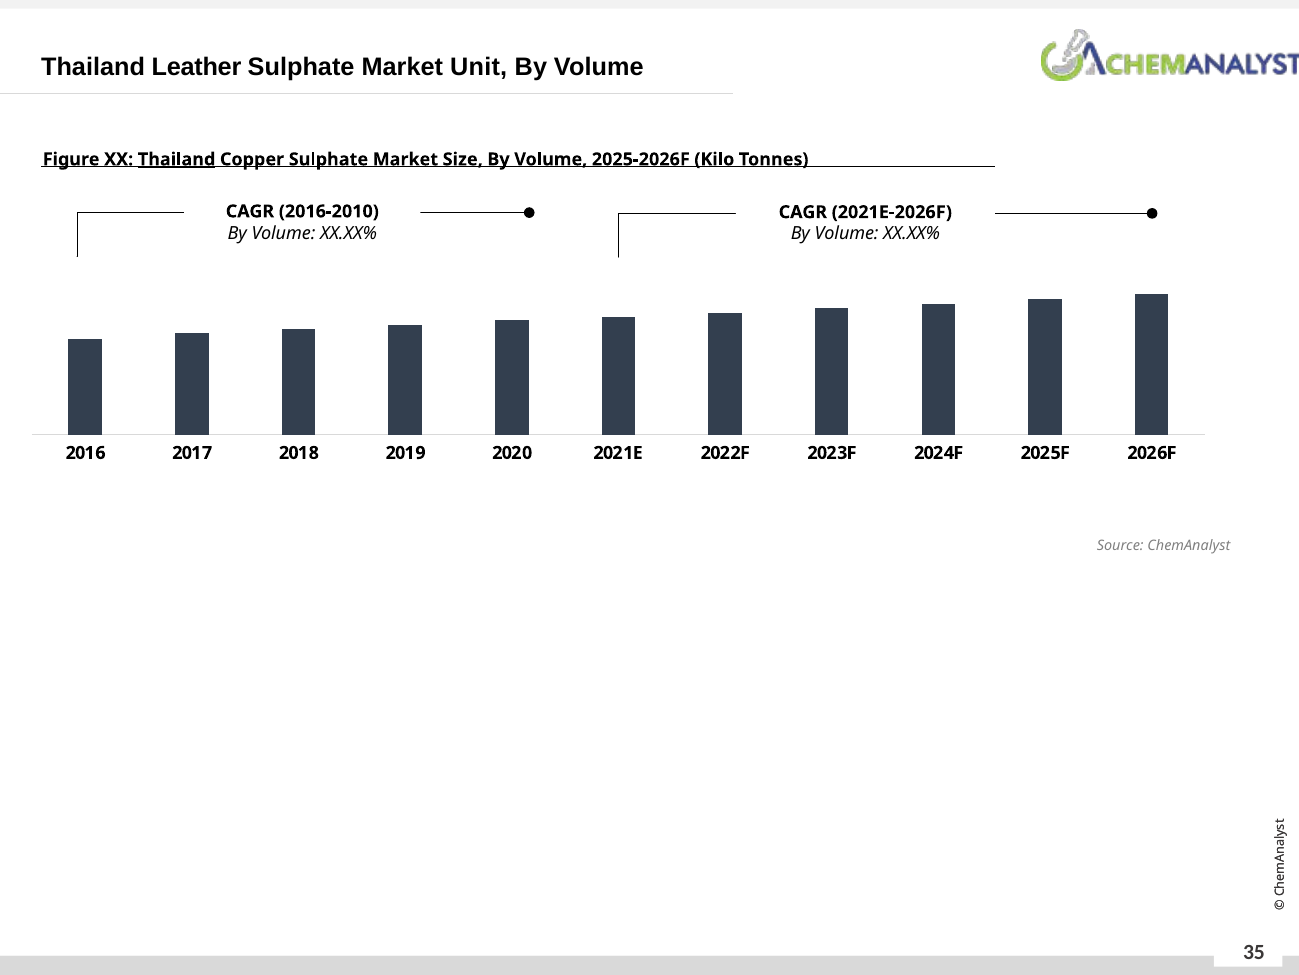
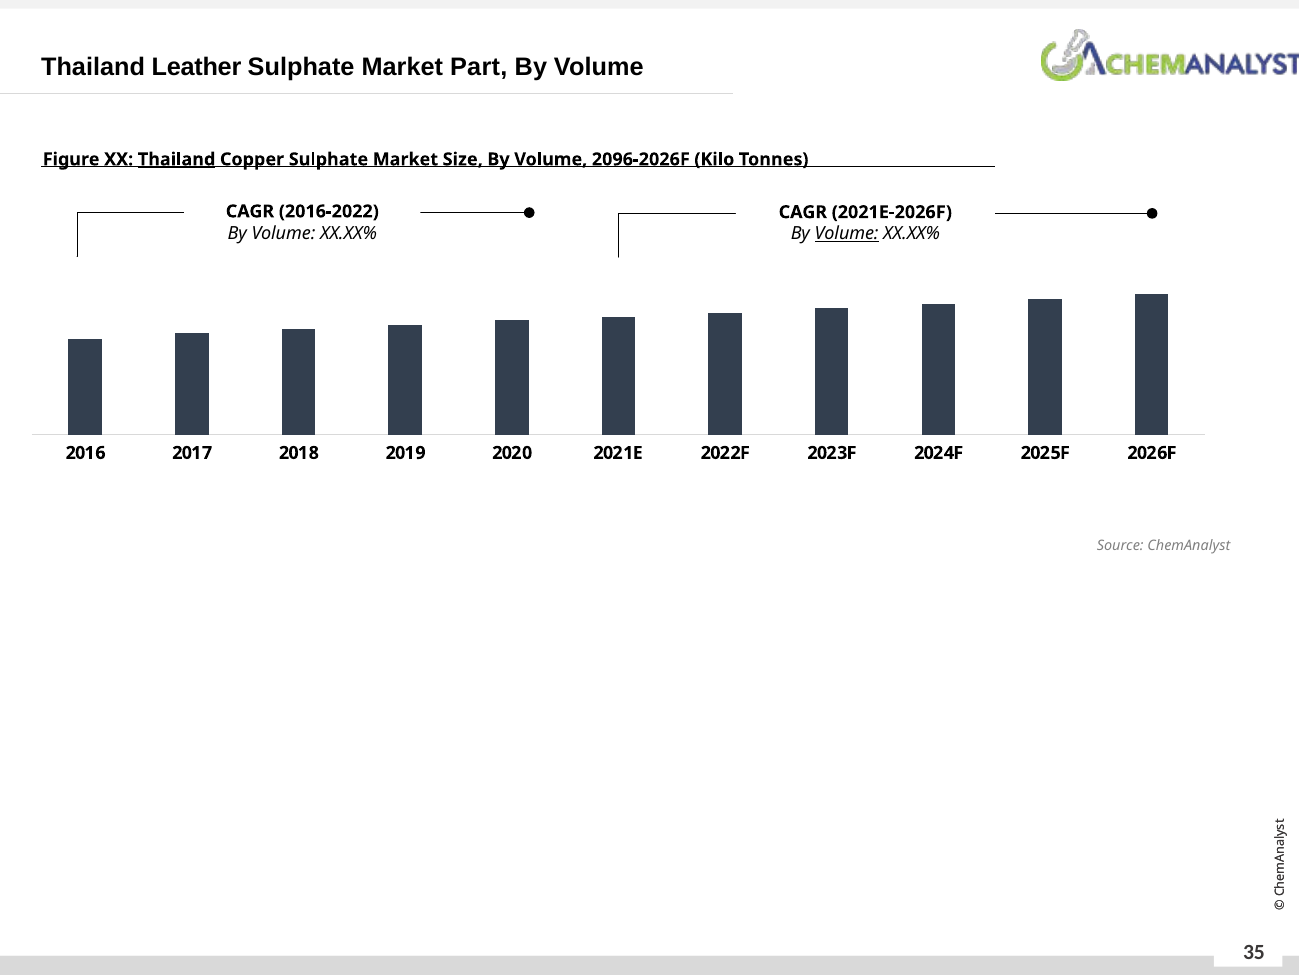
Unit: Unit -> Part
2025-2026F: 2025-2026F -> 2096-2026F
2016-2010: 2016-2010 -> 2016-2022
Volume at (847, 234) underline: none -> present
